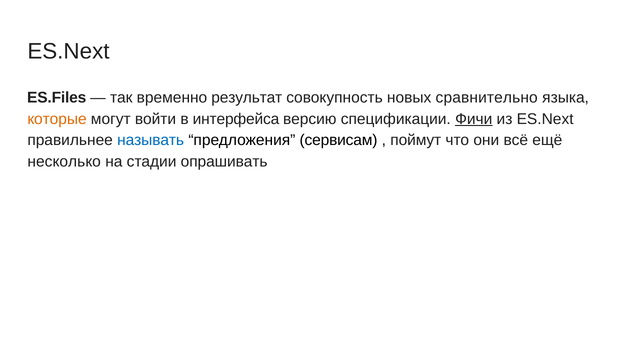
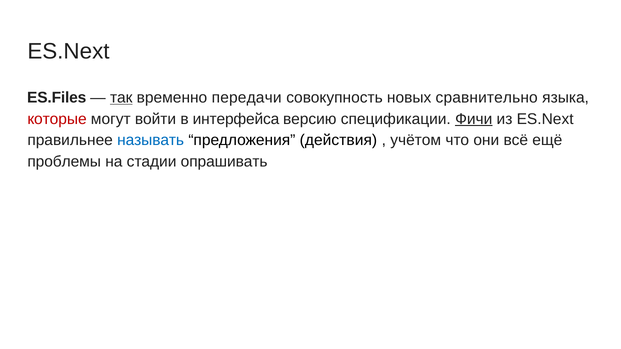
так underline: none -> present
результат: результат -> передачи
которые colour: orange -> red
сервисам: сервисам -> действия
поймут: поймут -> учётом
несколько: несколько -> проблемы
